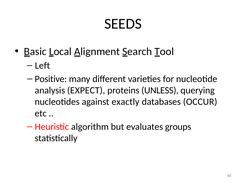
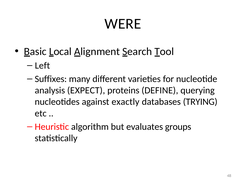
SEEDS: SEEDS -> WERE
Positive: Positive -> Suffixes
UNLESS: UNLESS -> DEFINE
OCCUR: OCCUR -> TRYING
